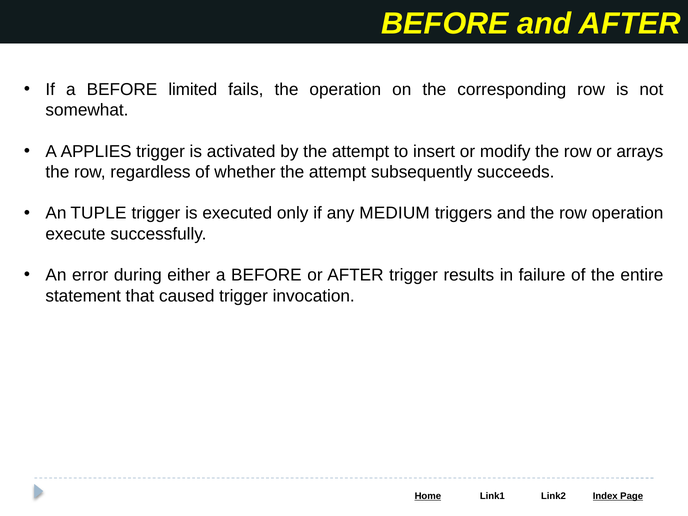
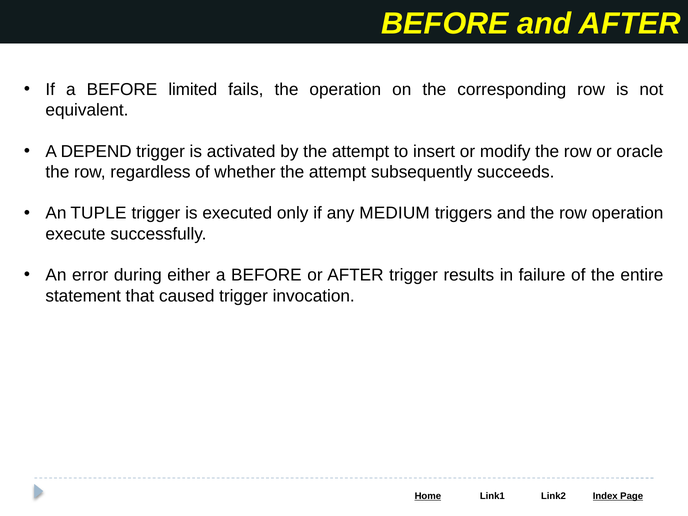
somewhat: somewhat -> equivalent
APPLIES: APPLIES -> DEPEND
arrays: arrays -> oracle
